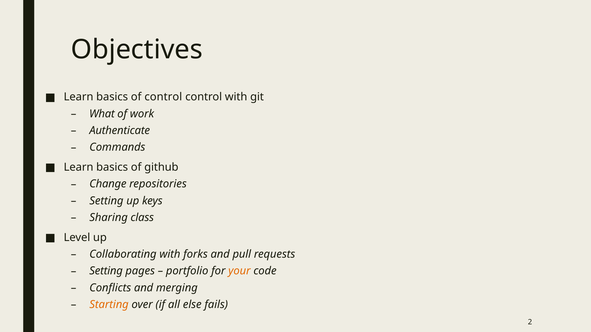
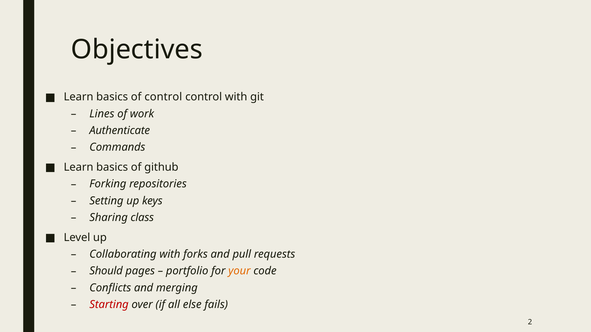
What: What -> Lines
Change: Change -> Forking
Setting at (106, 271): Setting -> Should
Starting colour: orange -> red
